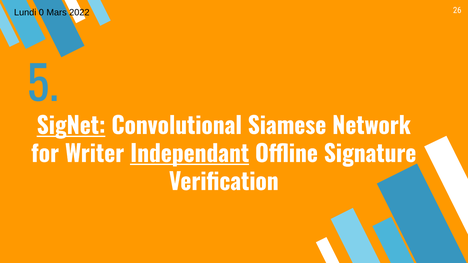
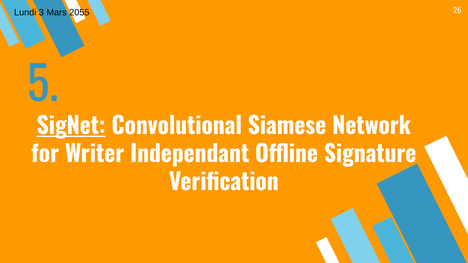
0: 0 -> 3
2022: 2022 -> 2055
Independant underline: present -> none
